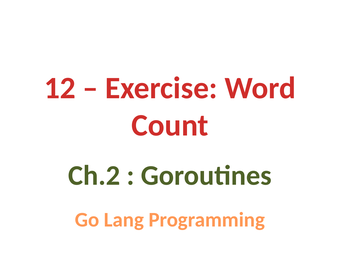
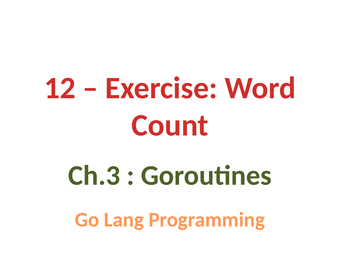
Ch.2: Ch.2 -> Ch.3
